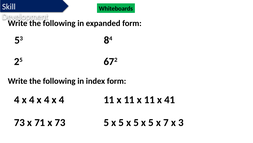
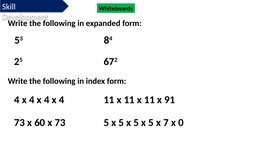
41: 41 -> 91
71: 71 -> 60
3: 3 -> 0
